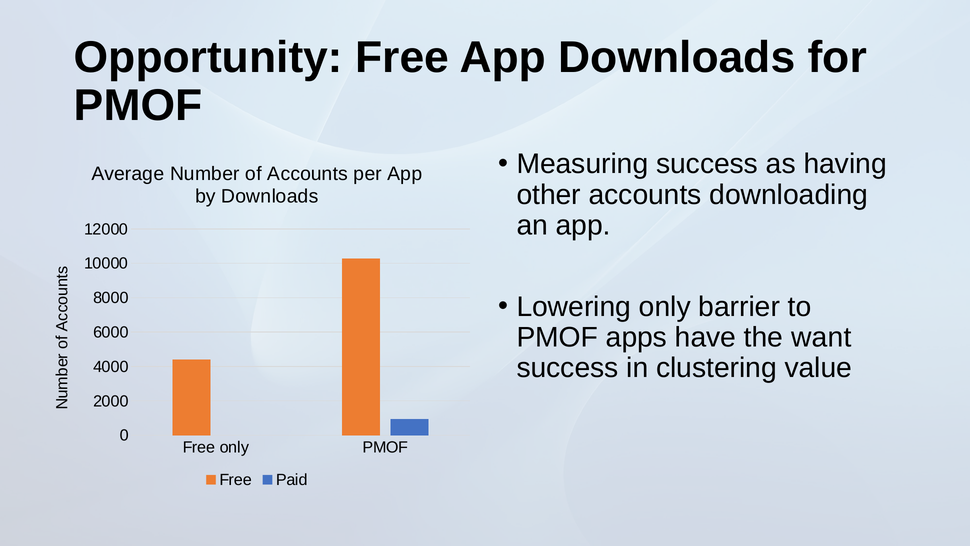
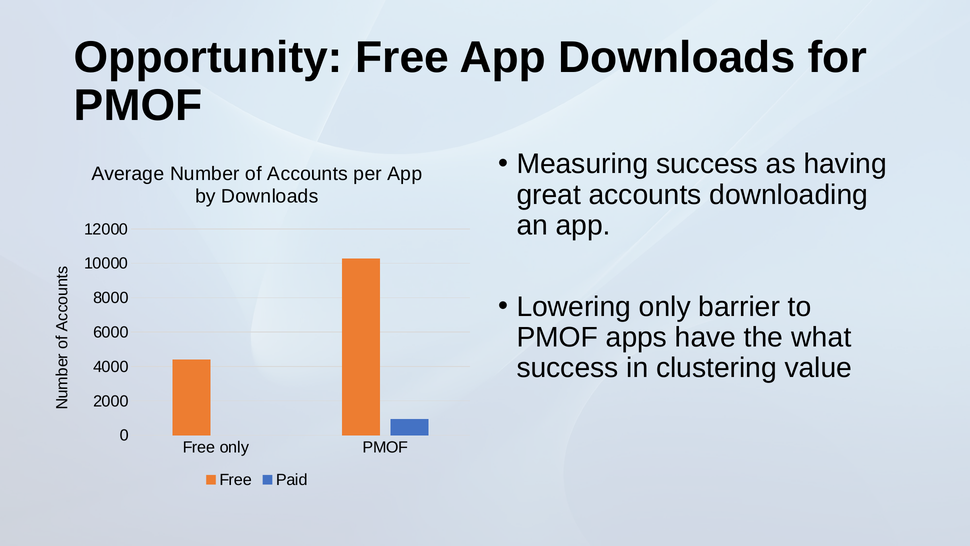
other: other -> great
want: want -> what
